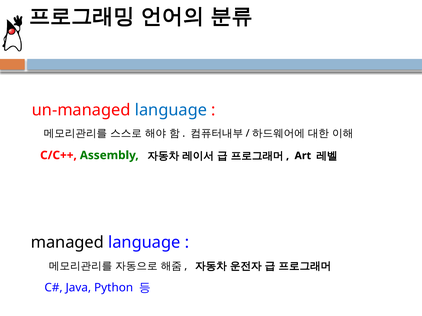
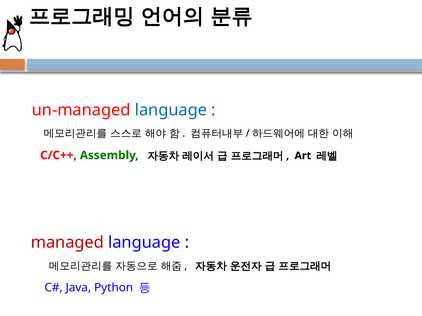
managed colour: black -> red
